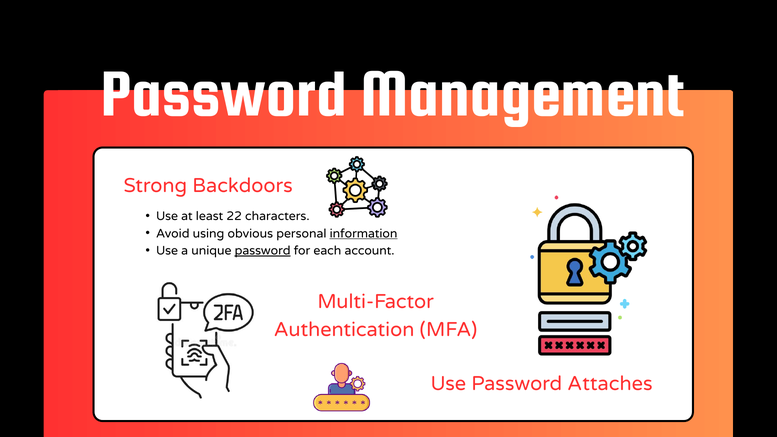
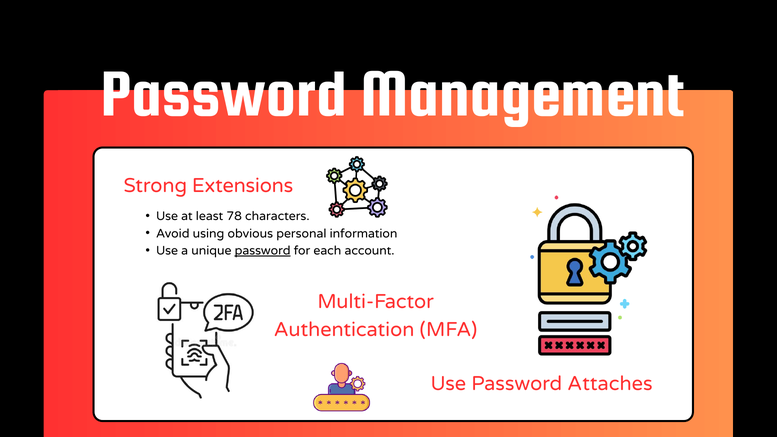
Backdoors: Backdoors -> Extensions
22: 22 -> 78
information underline: present -> none
